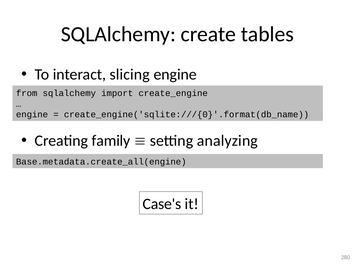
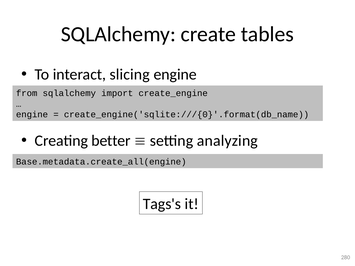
family: family -> better
Case's: Case's -> Tags's
